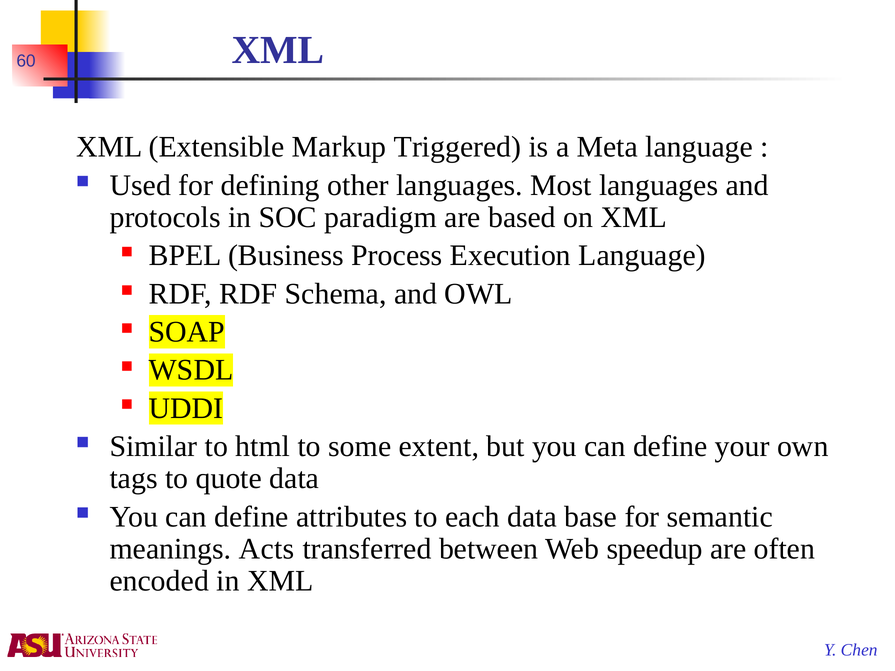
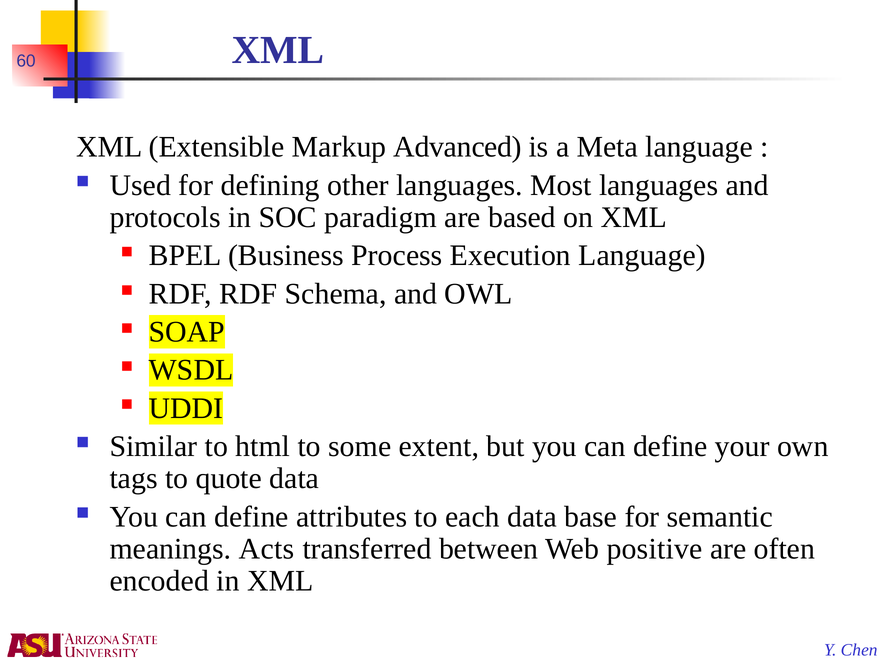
Triggered: Triggered -> Advanced
speedup: speedup -> positive
